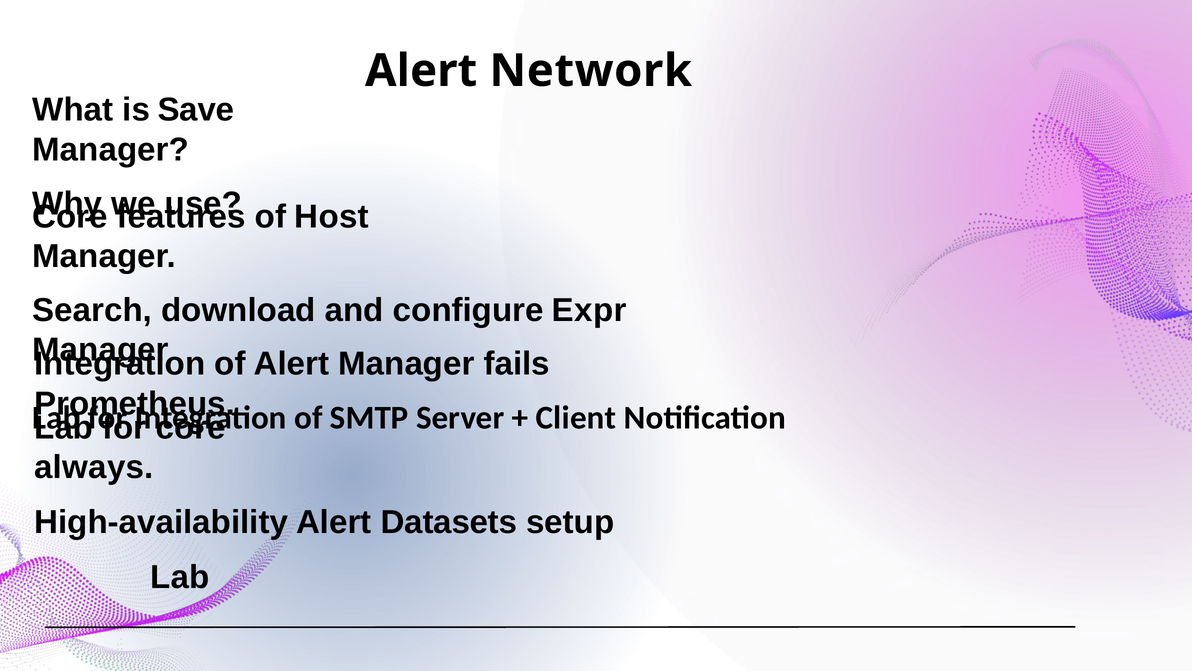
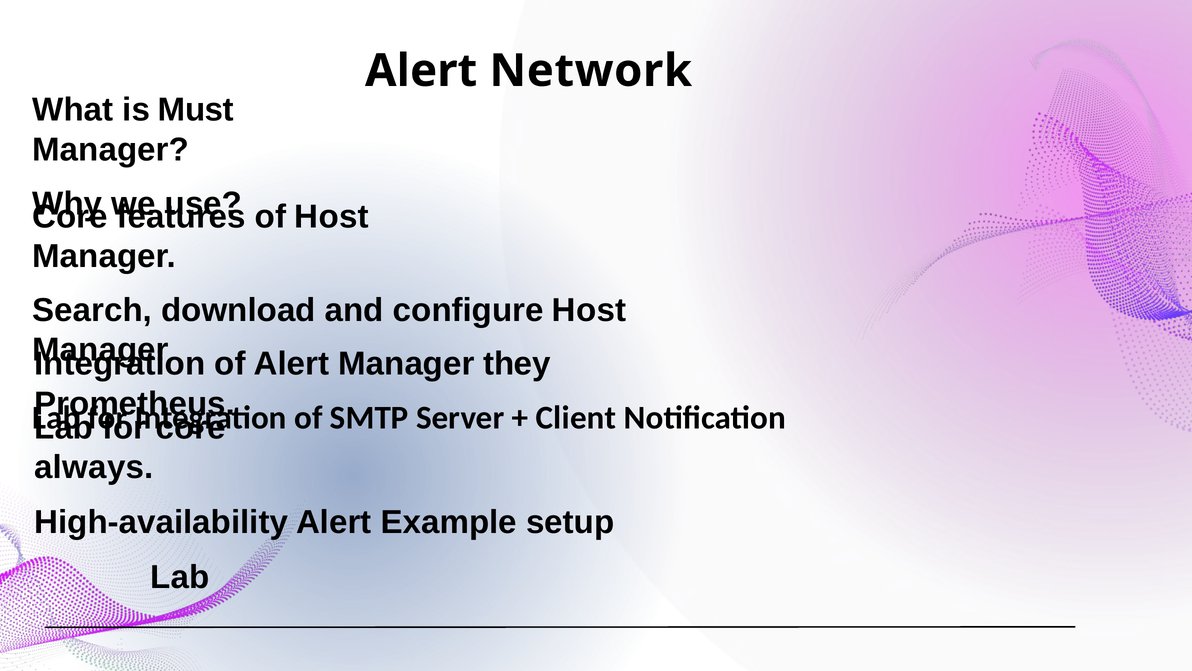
Save: Save -> Must
configure Expr: Expr -> Host
fails: fails -> they
Datasets: Datasets -> Example
